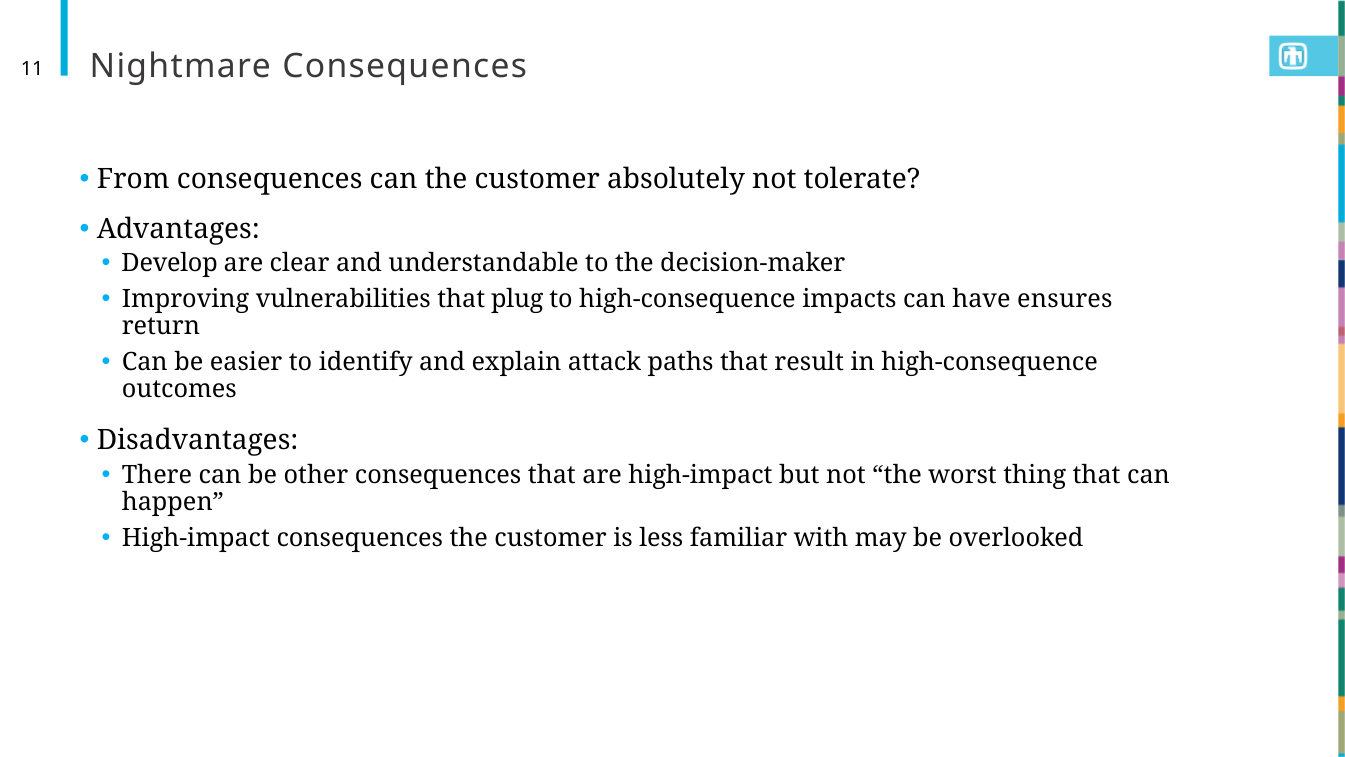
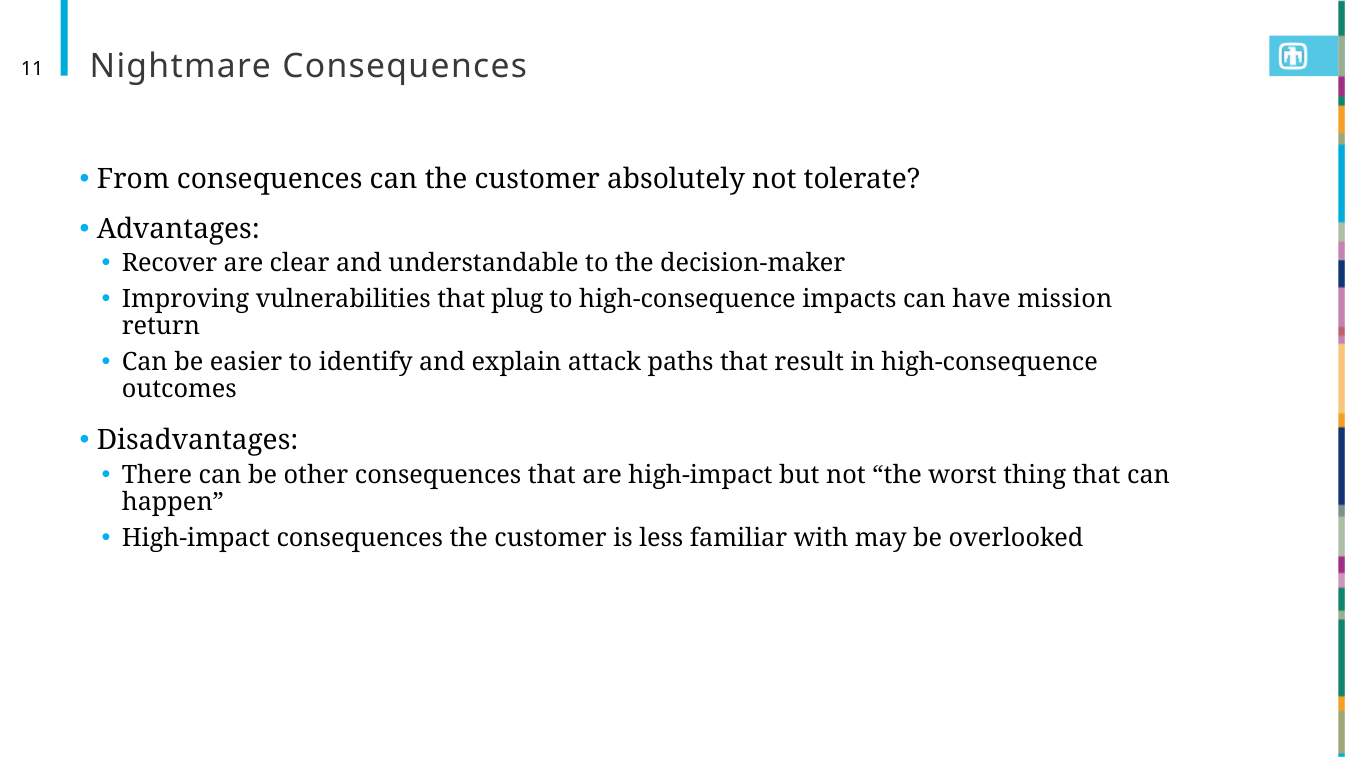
Develop: Develop -> Recover
ensures: ensures -> mission
